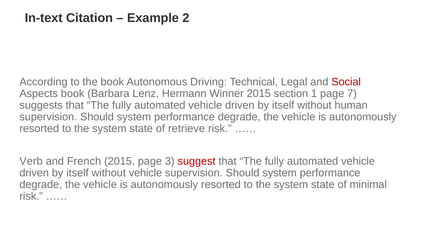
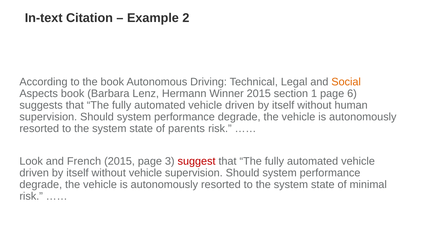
Social colour: red -> orange
7: 7 -> 6
retrieve: retrieve -> parents
Verb: Verb -> Look
